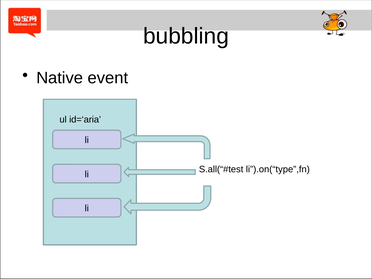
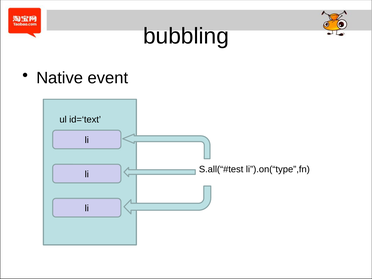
id=‘aria: id=‘aria -> id=‘text
